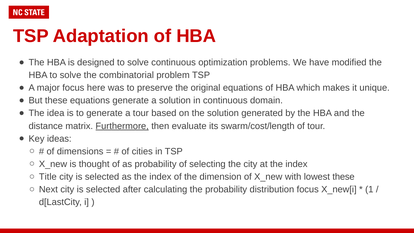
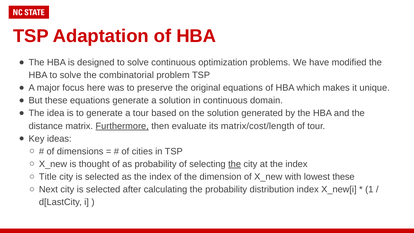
swarm/cost/length: swarm/cost/length -> matrix/cost/length
the at (235, 164) underline: none -> present
distribution focus: focus -> index
